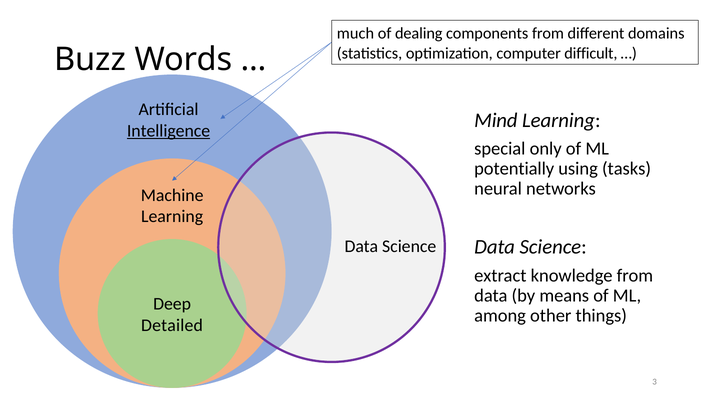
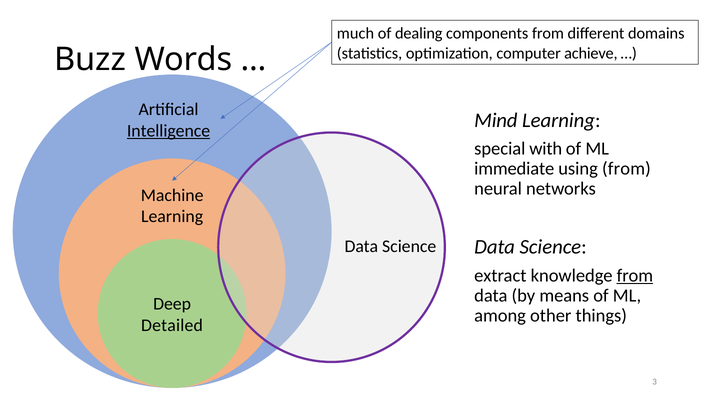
difficult: difficult -> achieve
only: only -> with
potentially: potentially -> immediate
using tasks: tasks -> from
from at (635, 276) underline: none -> present
